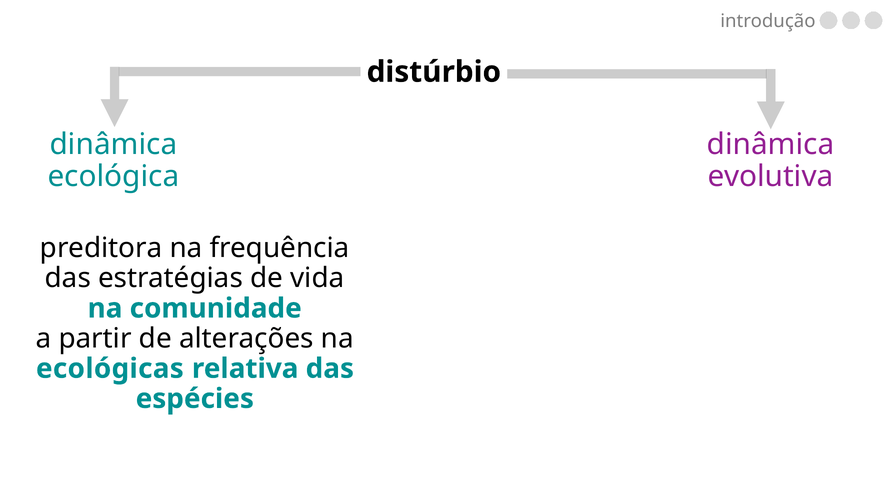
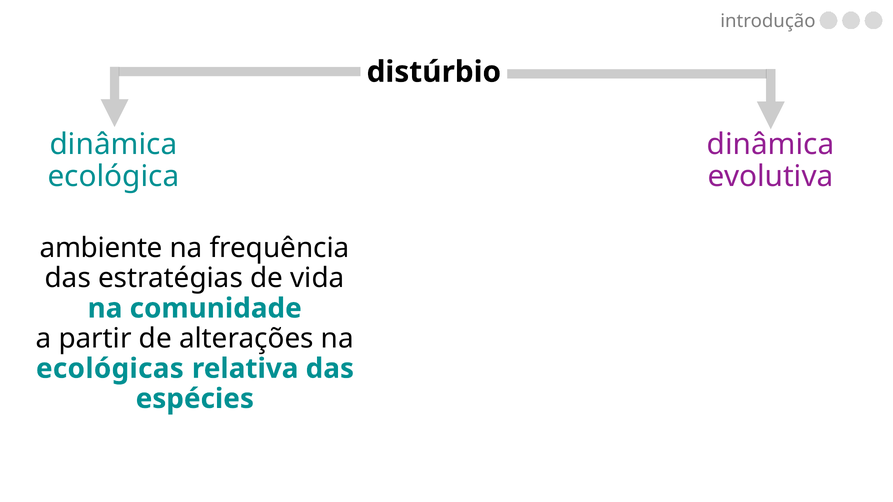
preditora: preditora -> ambiente
